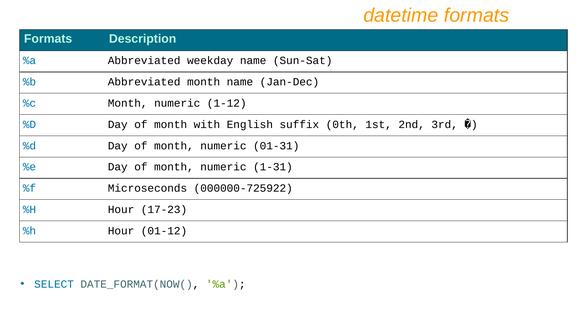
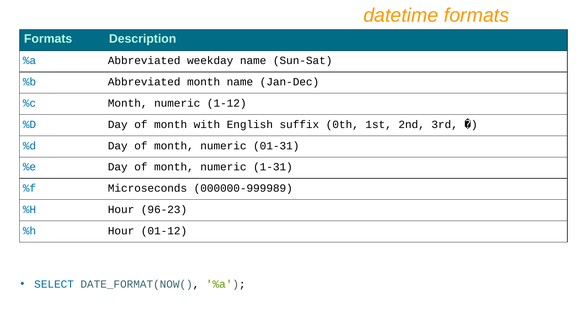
000000-725922: 000000-725922 -> 000000-999989
17-23: 17-23 -> 96-23
